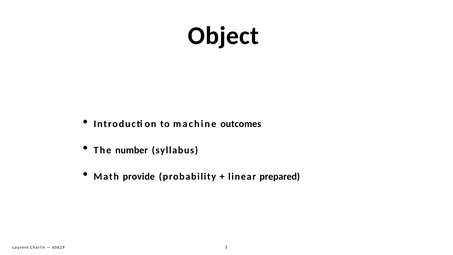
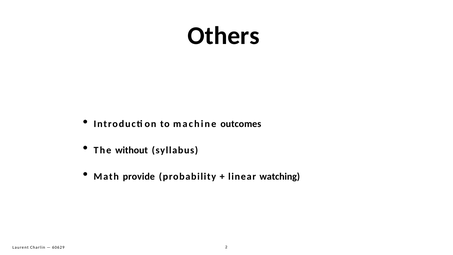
Object: Object -> Others
number: number -> without
prepared: prepared -> watching
